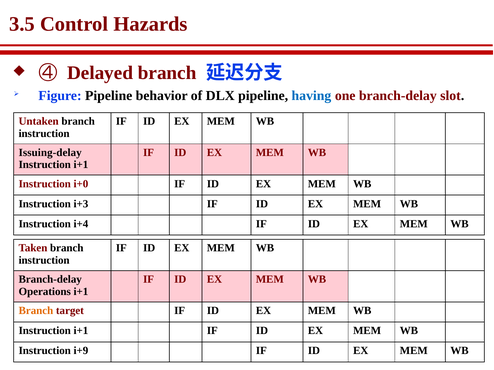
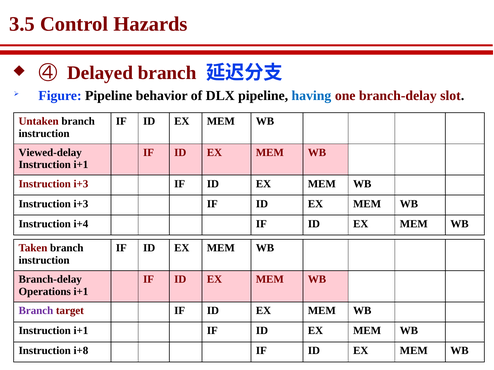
Issuing-delay: Issuing-delay -> Viewed-delay
i+0 at (81, 184): i+0 -> i+3
Branch at (36, 311) colour: orange -> purple
i+9: i+9 -> i+8
